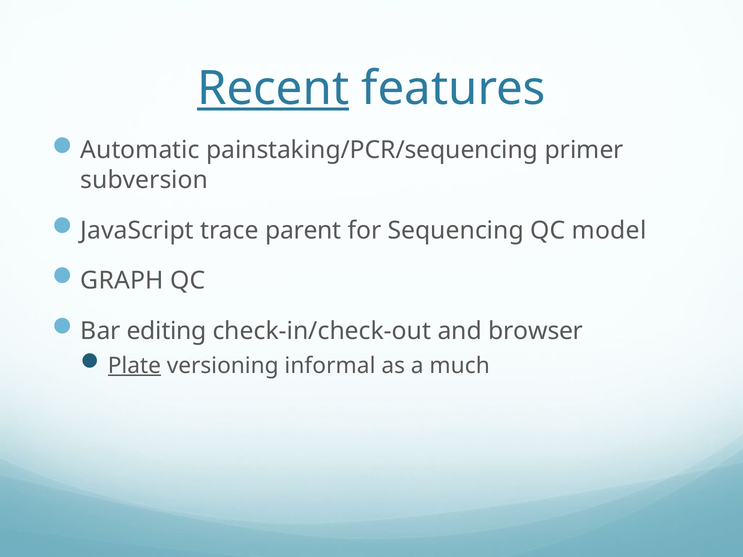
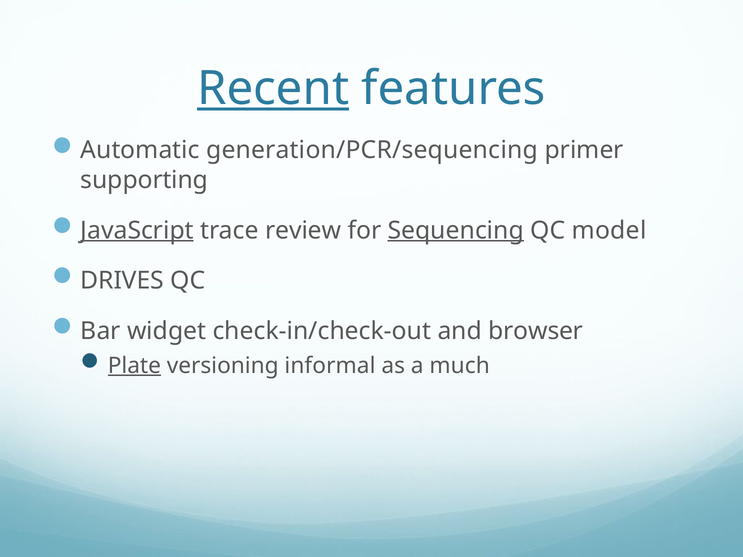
painstaking/PCR/sequencing: painstaking/PCR/sequencing -> generation/PCR/sequencing
subversion: subversion -> supporting
JavaScript underline: none -> present
parent: parent -> review
Sequencing underline: none -> present
GRAPH: GRAPH -> DRIVES
editing: editing -> widget
